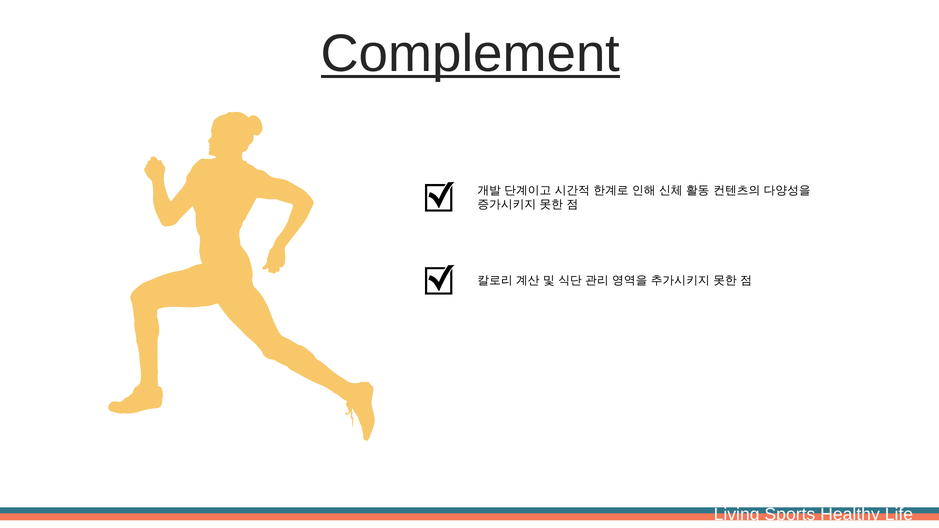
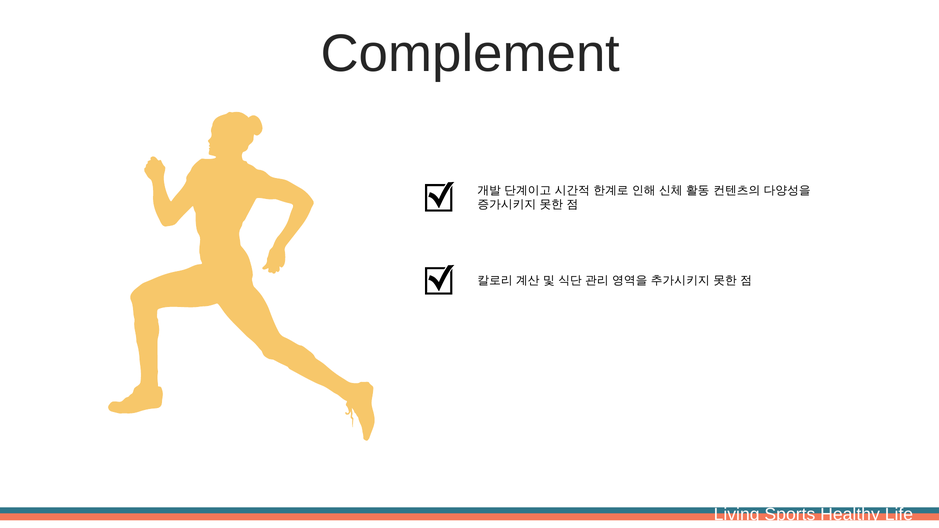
Complement underline: present -> none
